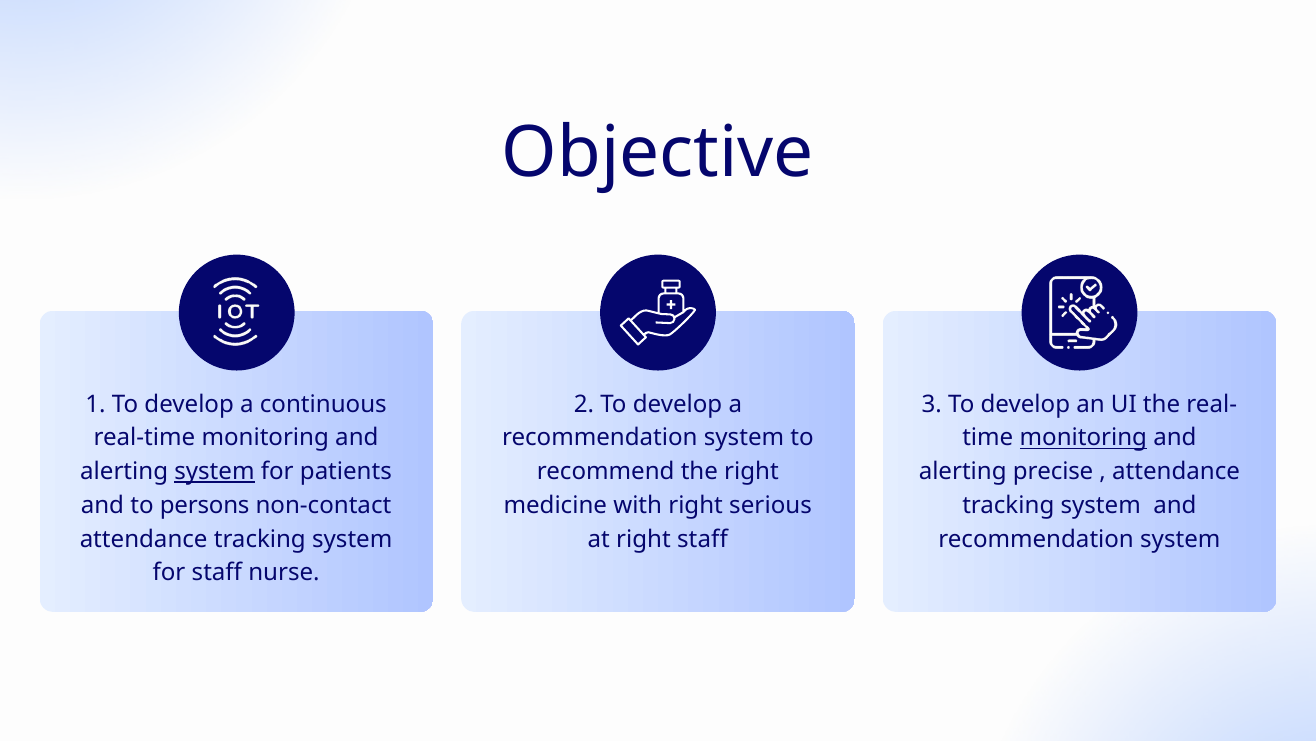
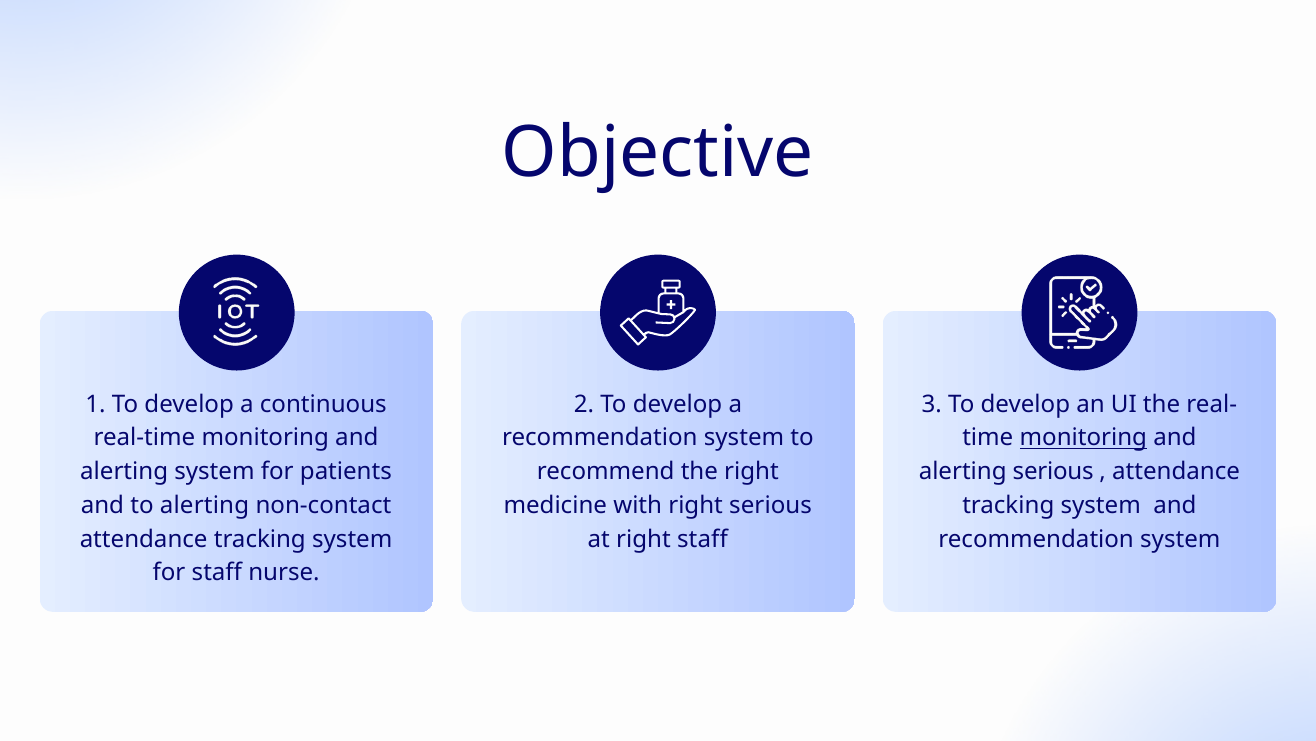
system at (214, 471) underline: present -> none
alerting precise: precise -> serious
to persons: persons -> alerting
